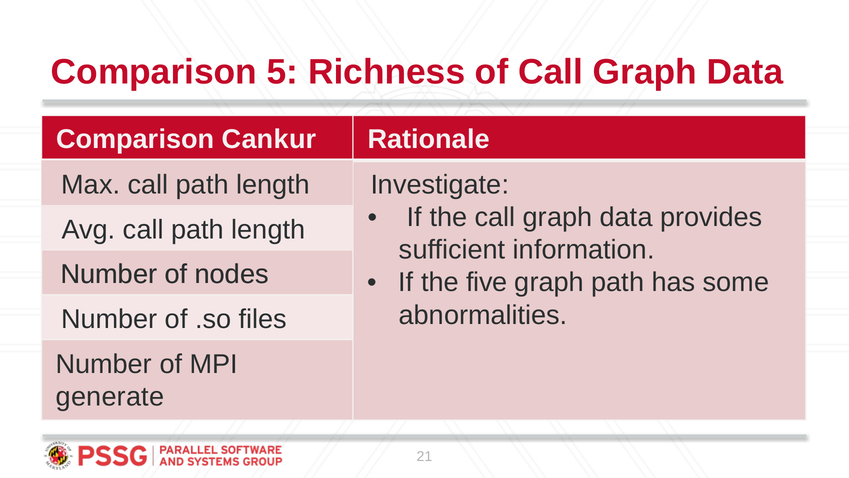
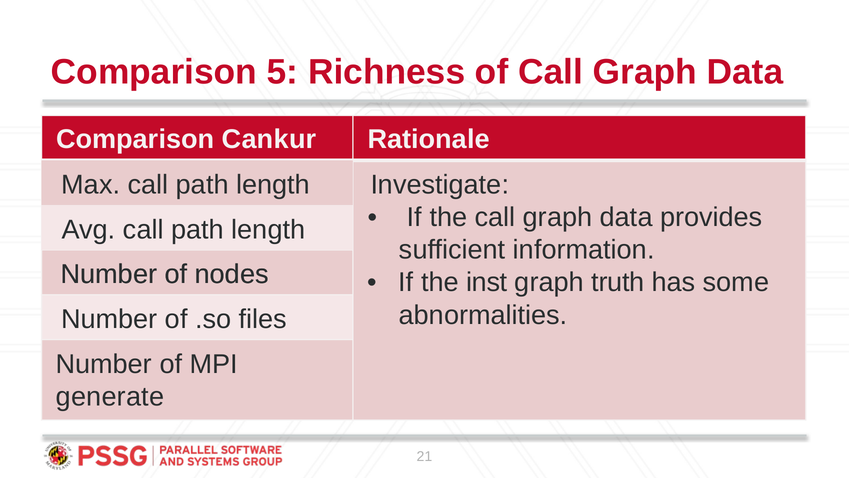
five: five -> inst
graph path: path -> truth
